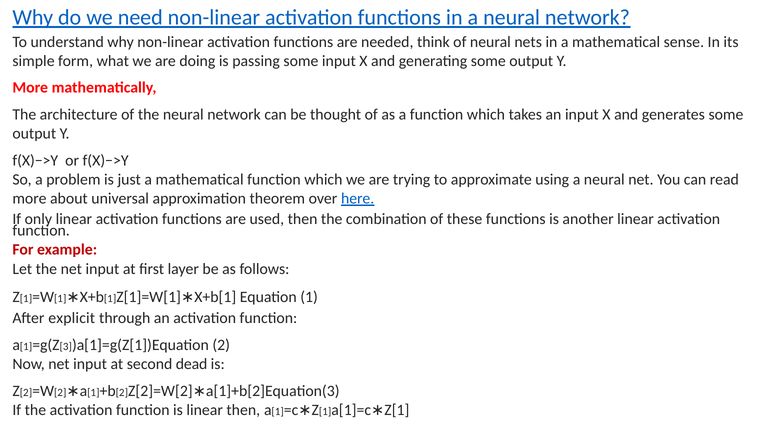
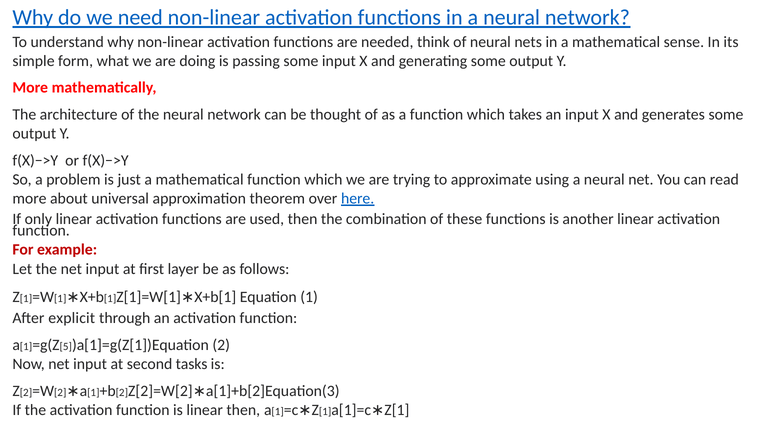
3: 3 -> 5
dead: dead -> tasks
